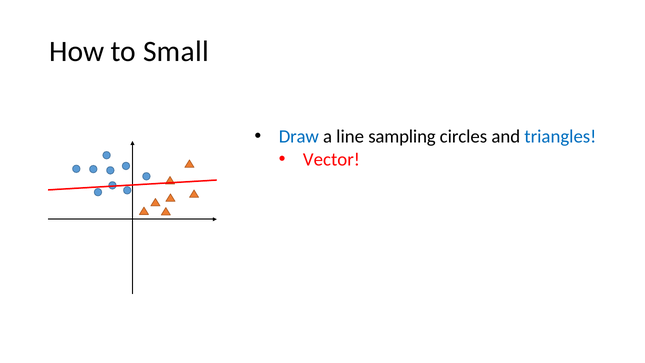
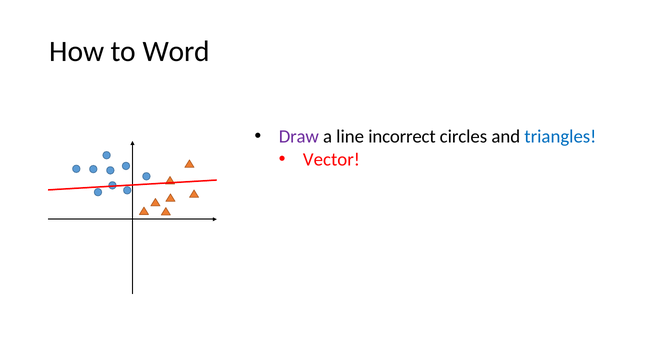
Small: Small -> Word
Draw colour: blue -> purple
sampling: sampling -> incorrect
